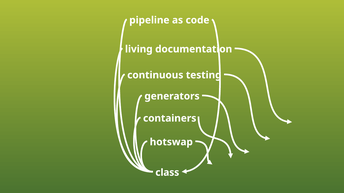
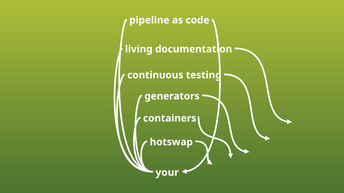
class: class -> your
